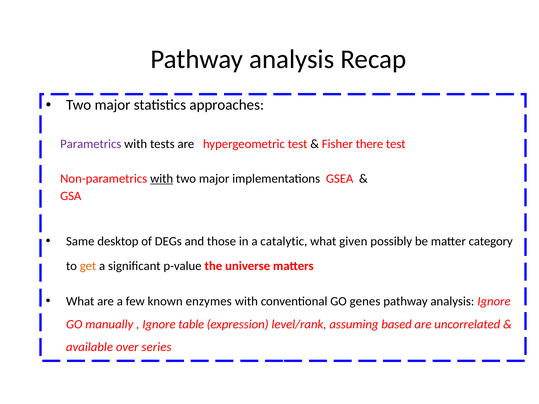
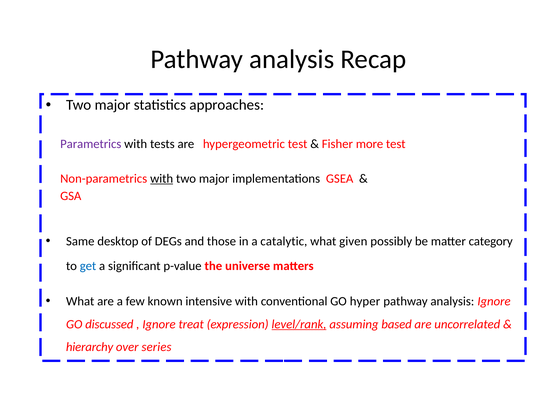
there: there -> more
get colour: orange -> blue
enzymes: enzymes -> intensive
genes: genes -> hyper
manually: manually -> discussed
table: table -> treat
level/rank underline: none -> present
available: available -> hierarchy
